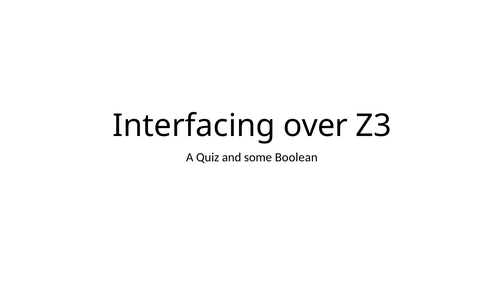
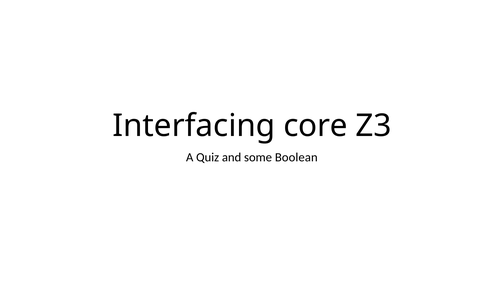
over: over -> core
